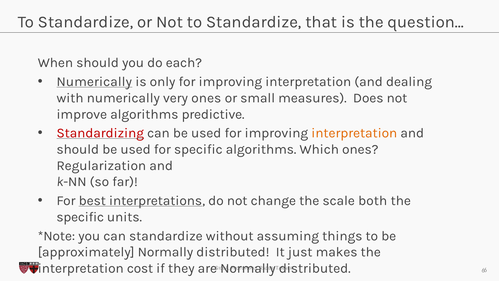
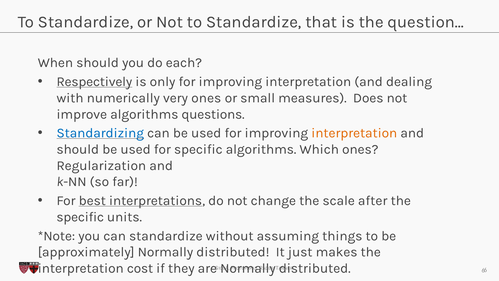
Numerically at (94, 82): Numerically -> Respectively
predictive: predictive -> questions
Standardizing colour: red -> blue
both: both -> after
